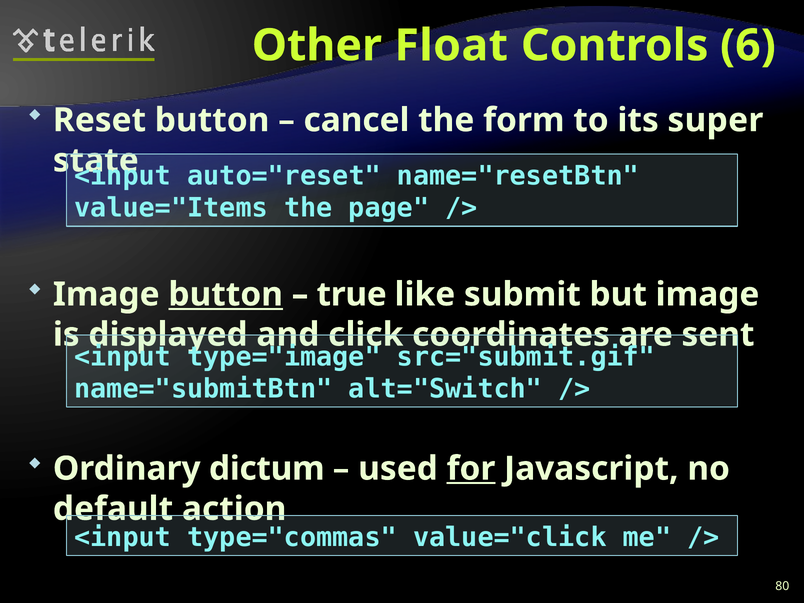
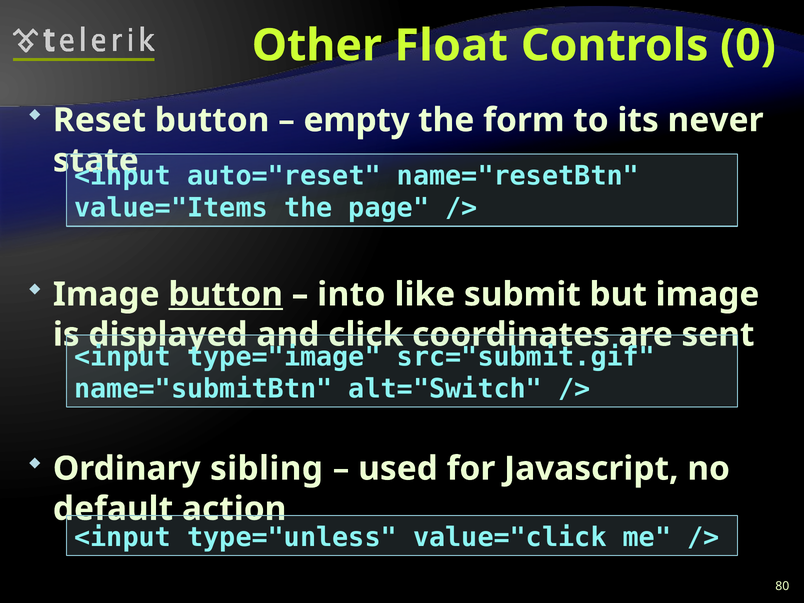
6: 6 -> 0
cancel: cancel -> empty
super: super -> never
true: true -> into
dictum: dictum -> sibling
for underline: present -> none
type="commas: type="commas -> type="unless
